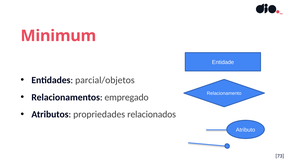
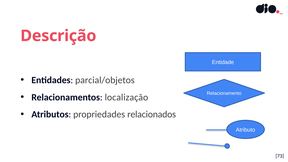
Minimum: Minimum -> Descrição
empregado: empregado -> localização
